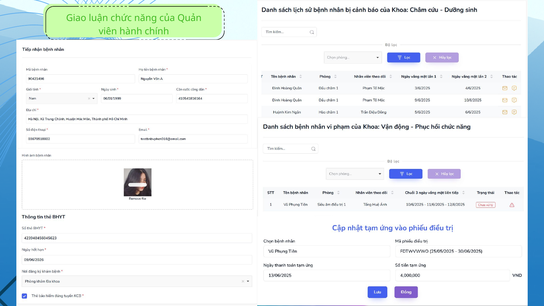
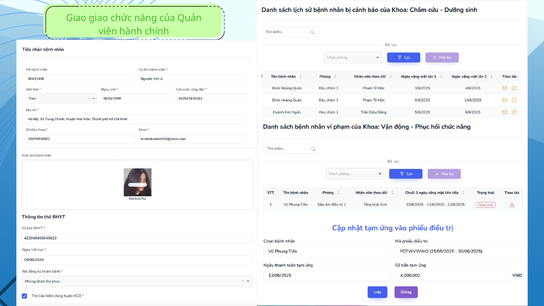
Giao luận: luận -> giao
